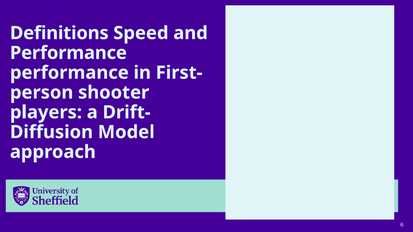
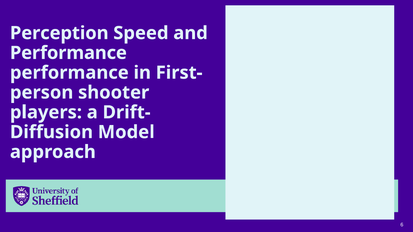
Definitions: Definitions -> Perception
